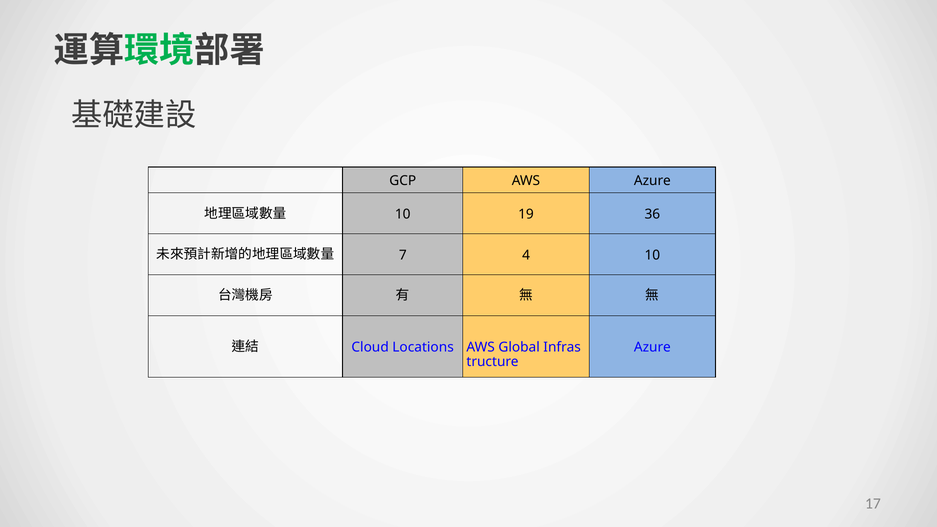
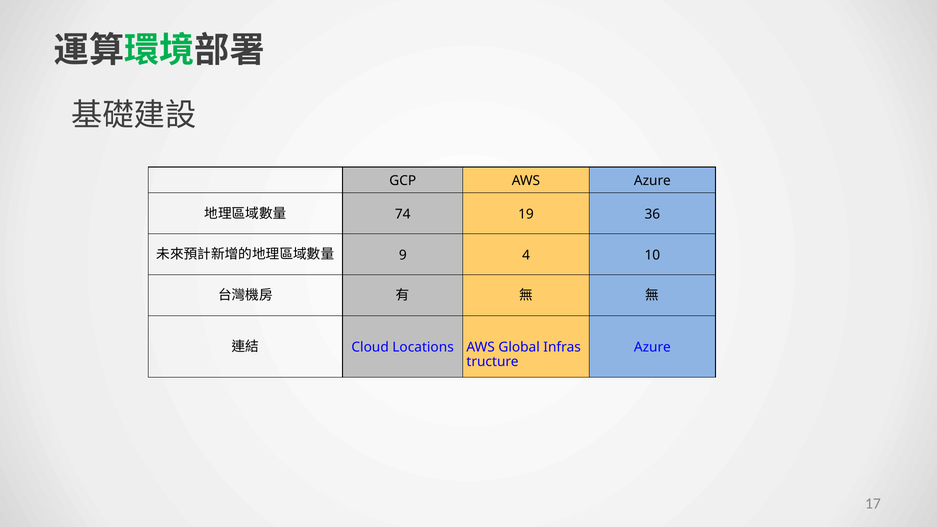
10 at (403, 214): 10 -> 74
7: 7 -> 9
